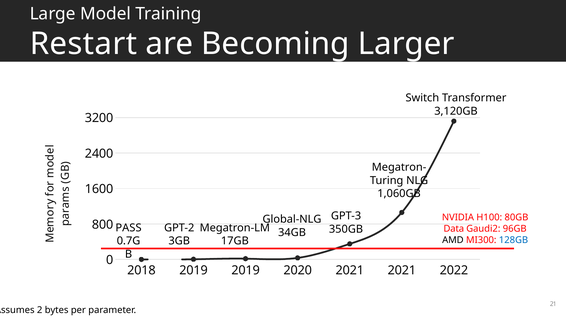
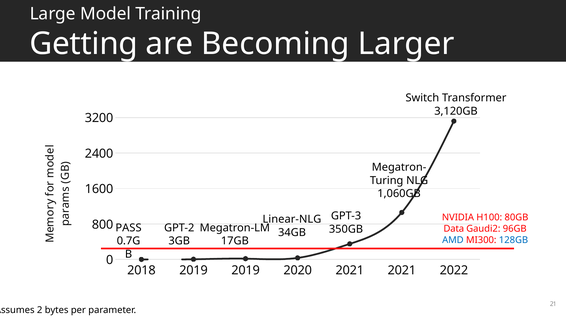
Restart: Restart -> Getting
Global-NLG: Global-NLG -> Linear-NLG
AMD colour: black -> blue
